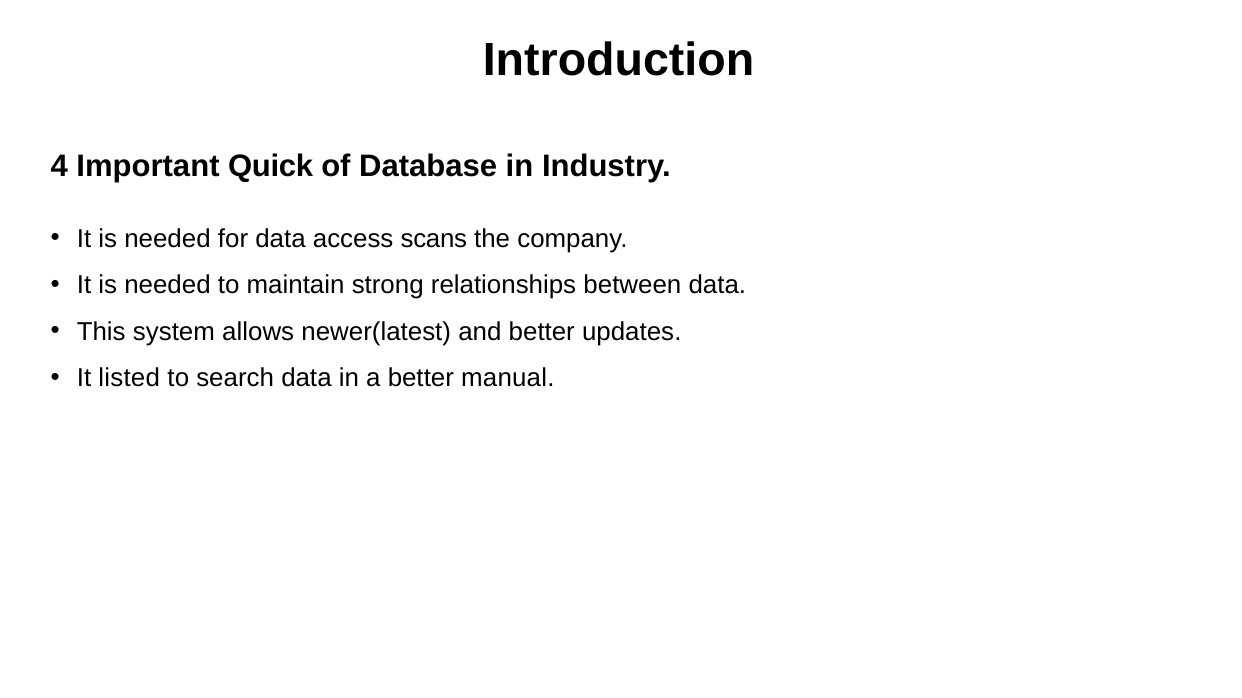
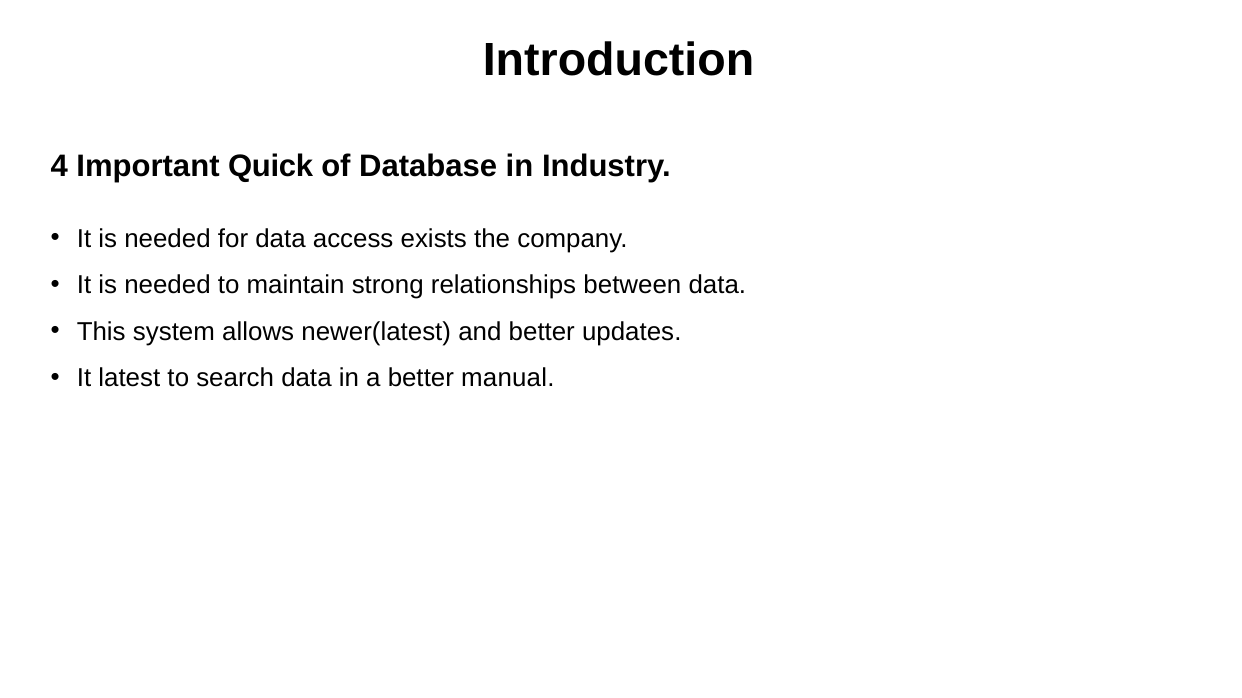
scans: scans -> exists
listed: listed -> latest
